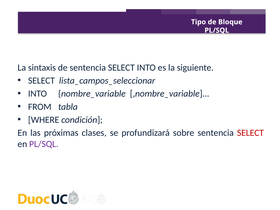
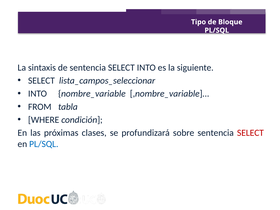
PL/SQL at (44, 144) colour: purple -> blue
